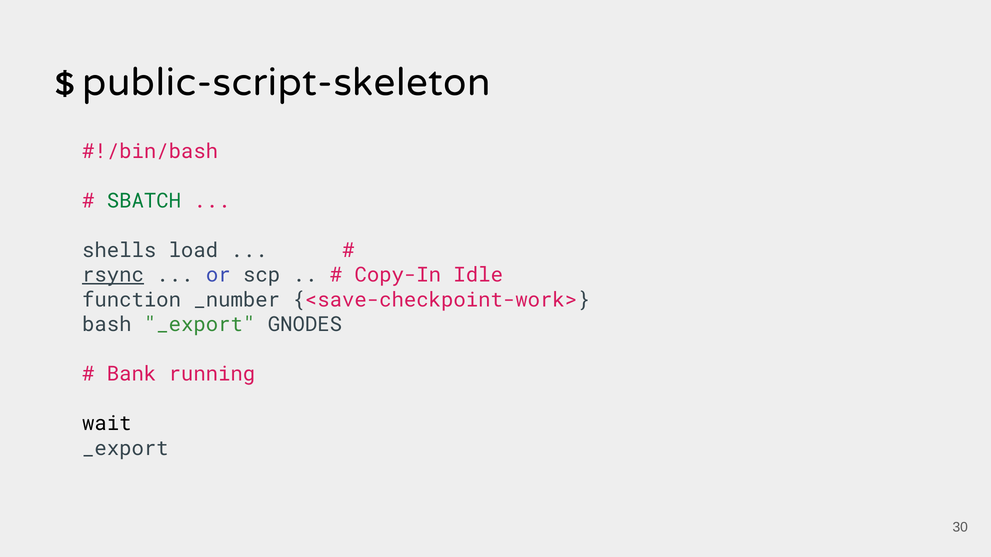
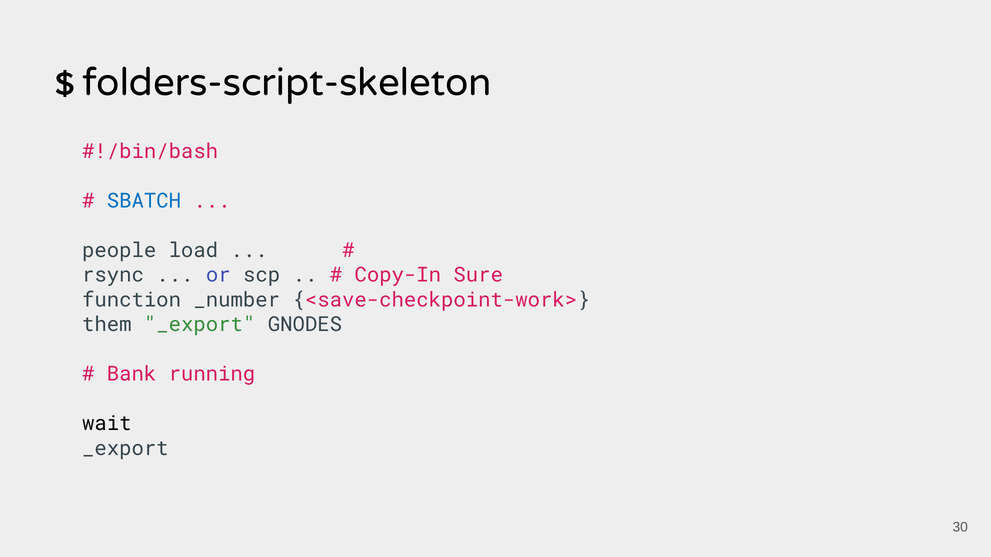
public-script-skeleton: public-script-skeleton -> folders-script-skeleton
SBATCH colour: green -> blue
shells: shells -> people
rsync underline: present -> none
Idle: Idle -> Sure
bash: bash -> them
